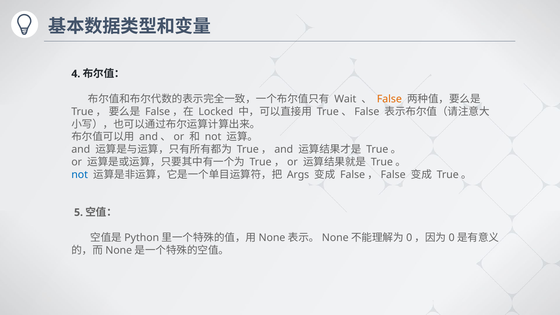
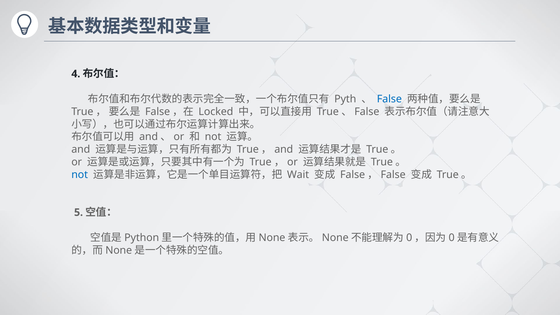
Wait: Wait -> Pyth
False colour: orange -> blue
Args: Args -> Wait
